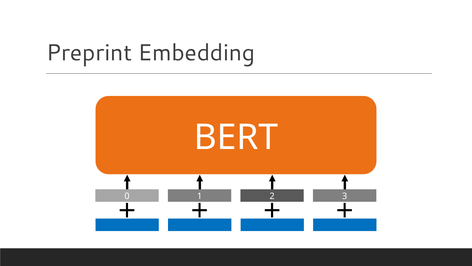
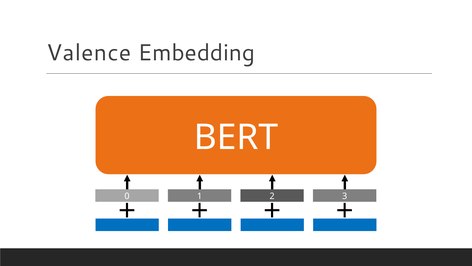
Preprint: Preprint -> Valence
